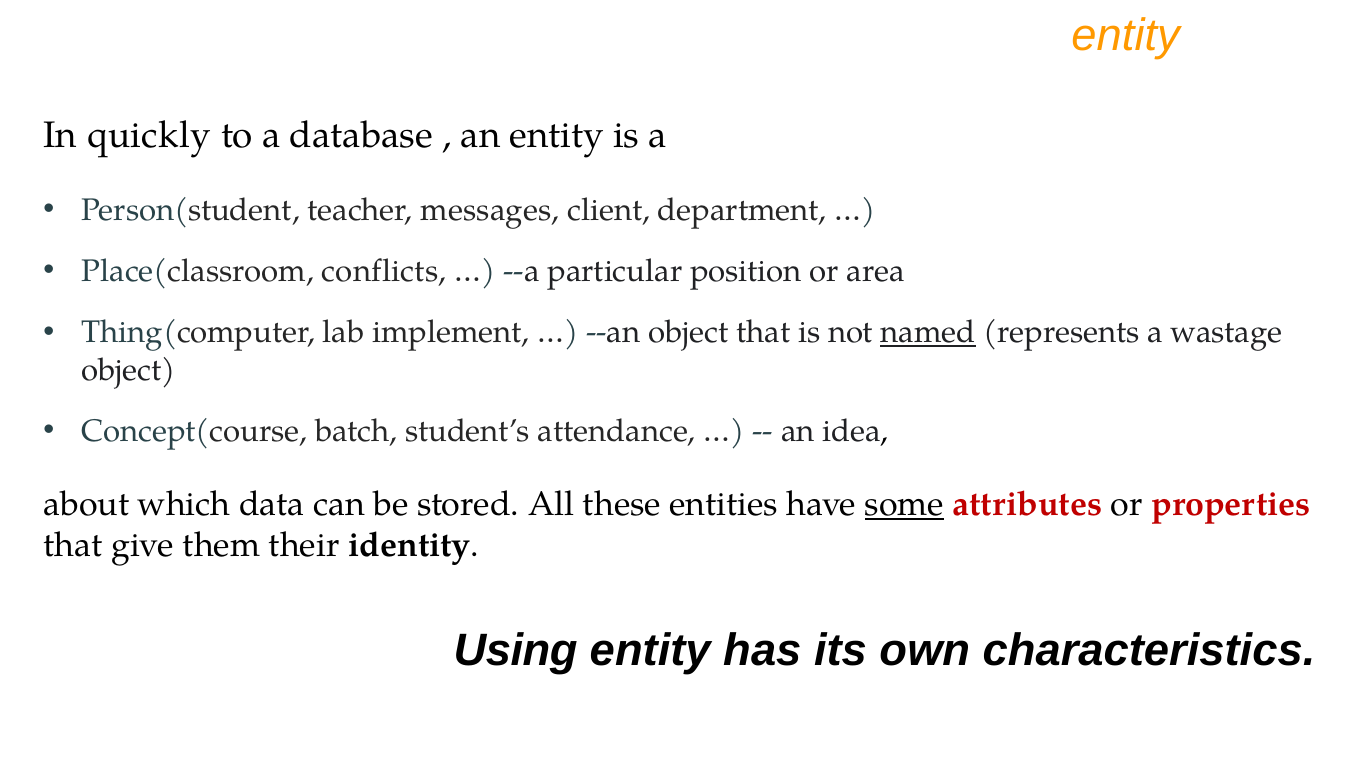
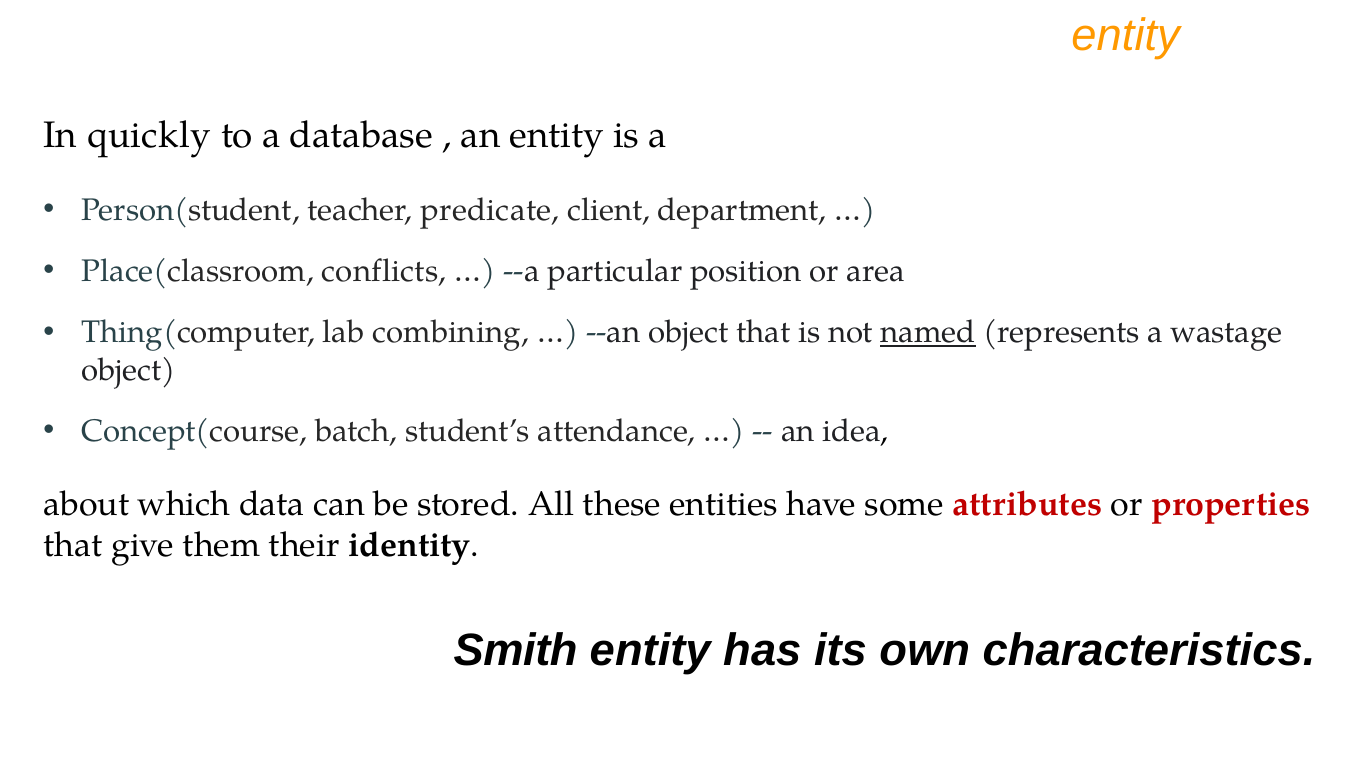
messages: messages -> predicate
implement: implement -> combining
some underline: present -> none
Using: Using -> Smith
